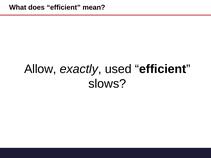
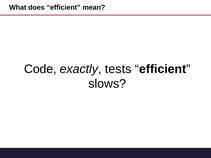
Allow: Allow -> Code
used: used -> tests
